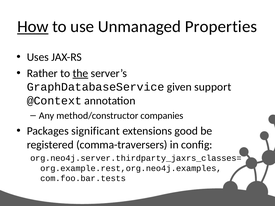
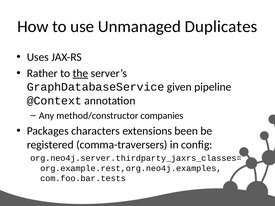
How underline: present -> none
Properties: Properties -> Duplicates
support: support -> pipeline
significant: significant -> characters
good: good -> been
